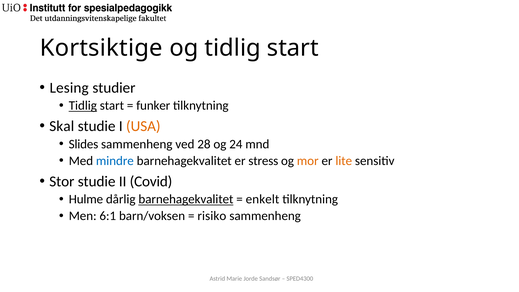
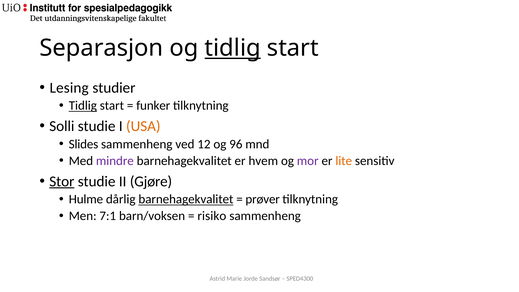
Kortsiktige: Kortsiktige -> Separasjon
tidlig at (233, 48) underline: none -> present
Skal: Skal -> Solli
28: 28 -> 12
24: 24 -> 96
mindre colour: blue -> purple
stress: stress -> hvem
mor colour: orange -> purple
Stor underline: none -> present
Covid: Covid -> Gjøre
enkelt: enkelt -> prøver
6:1: 6:1 -> 7:1
